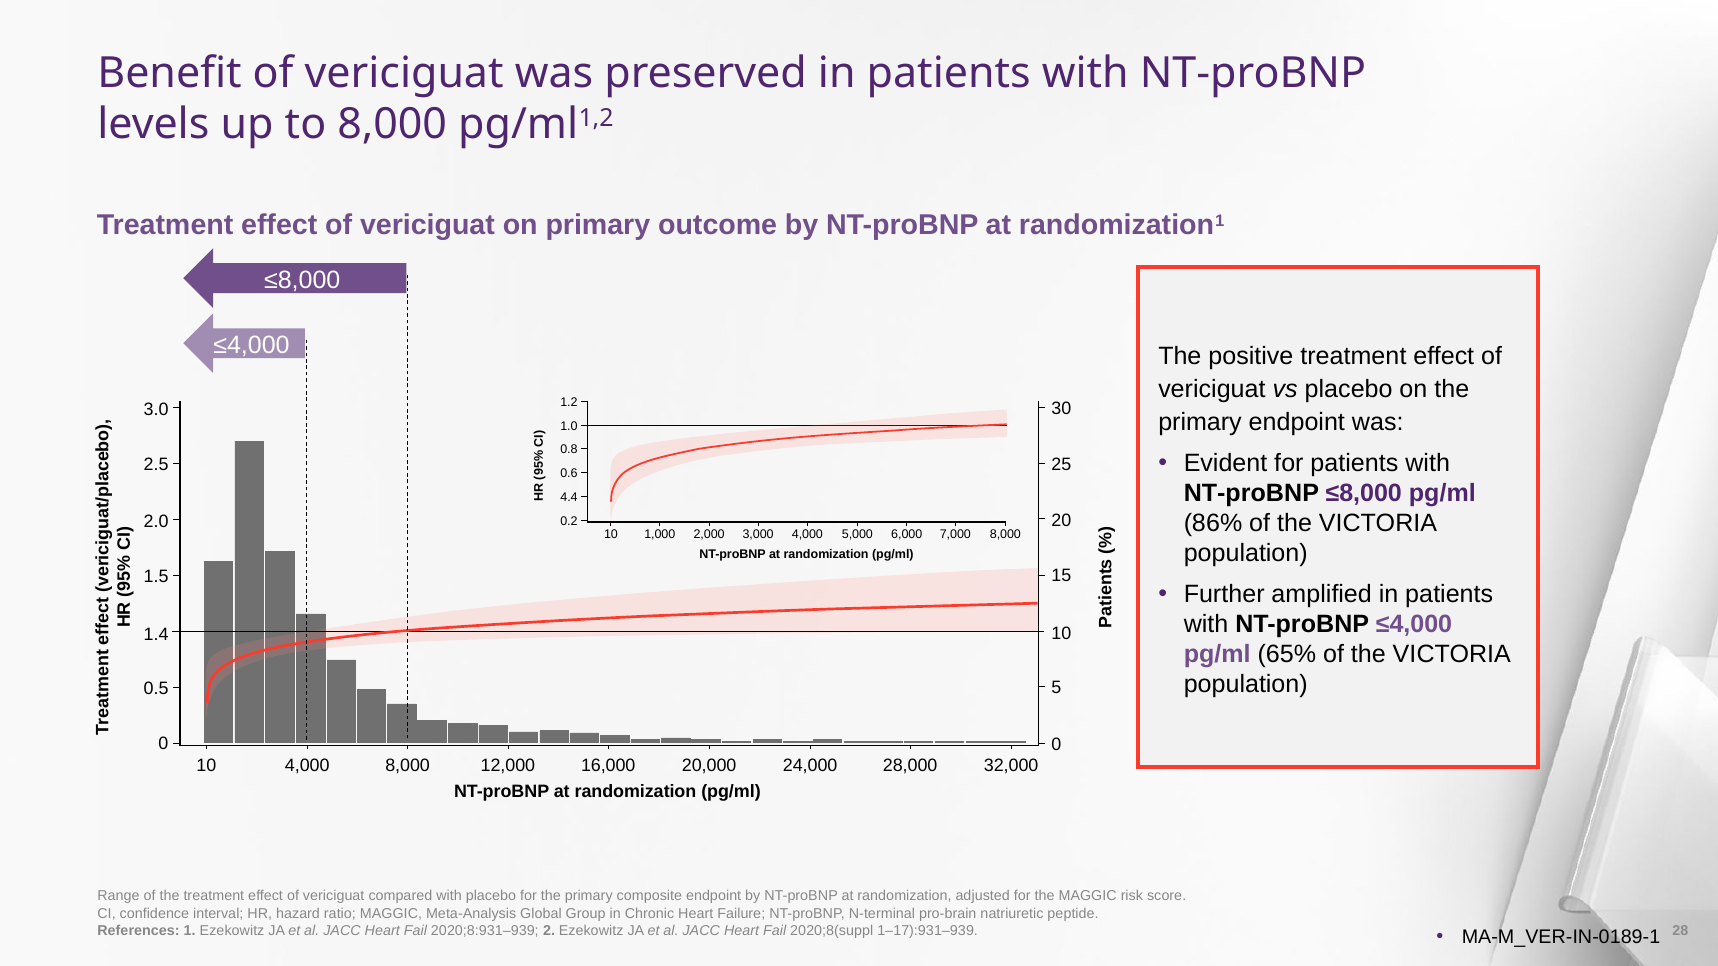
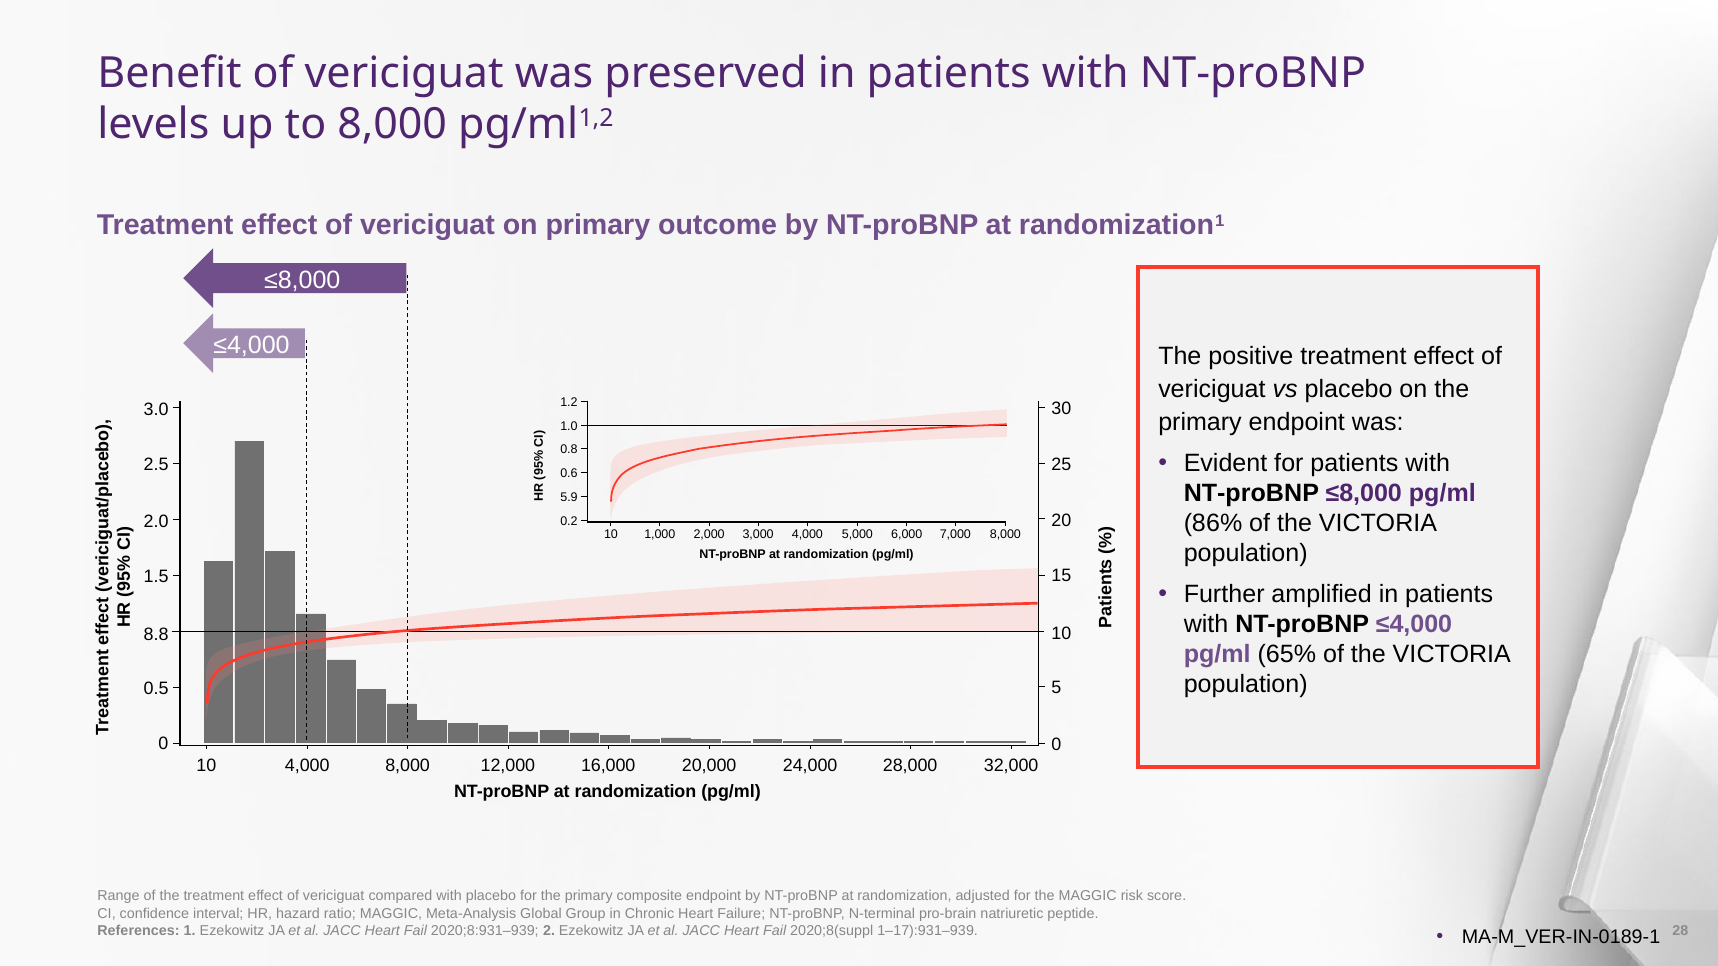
4.4: 4.4 -> 5.9
1.4: 1.4 -> 8.8
